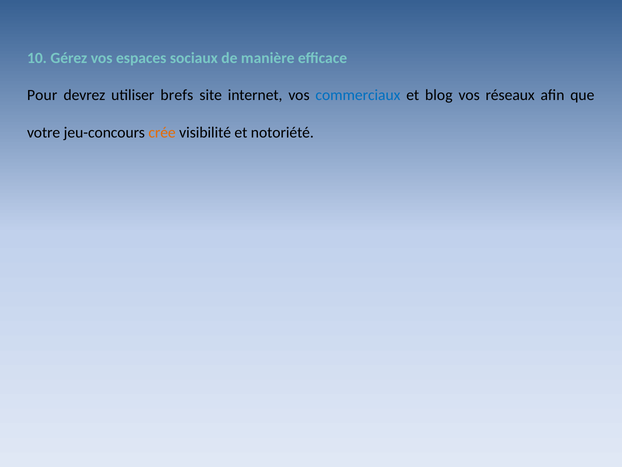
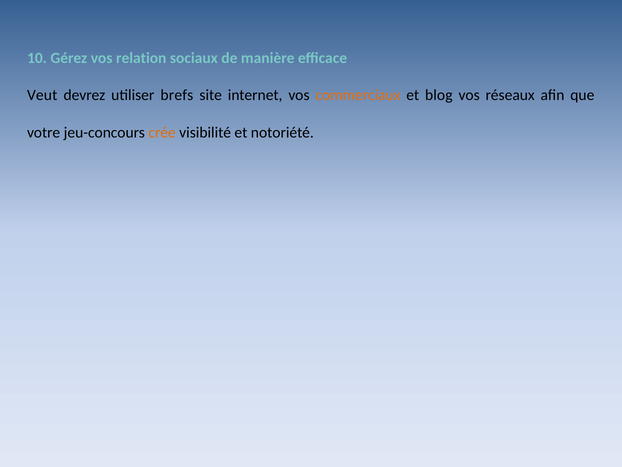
espaces: espaces -> relation
Pour: Pour -> Veut
commerciaux colour: blue -> orange
